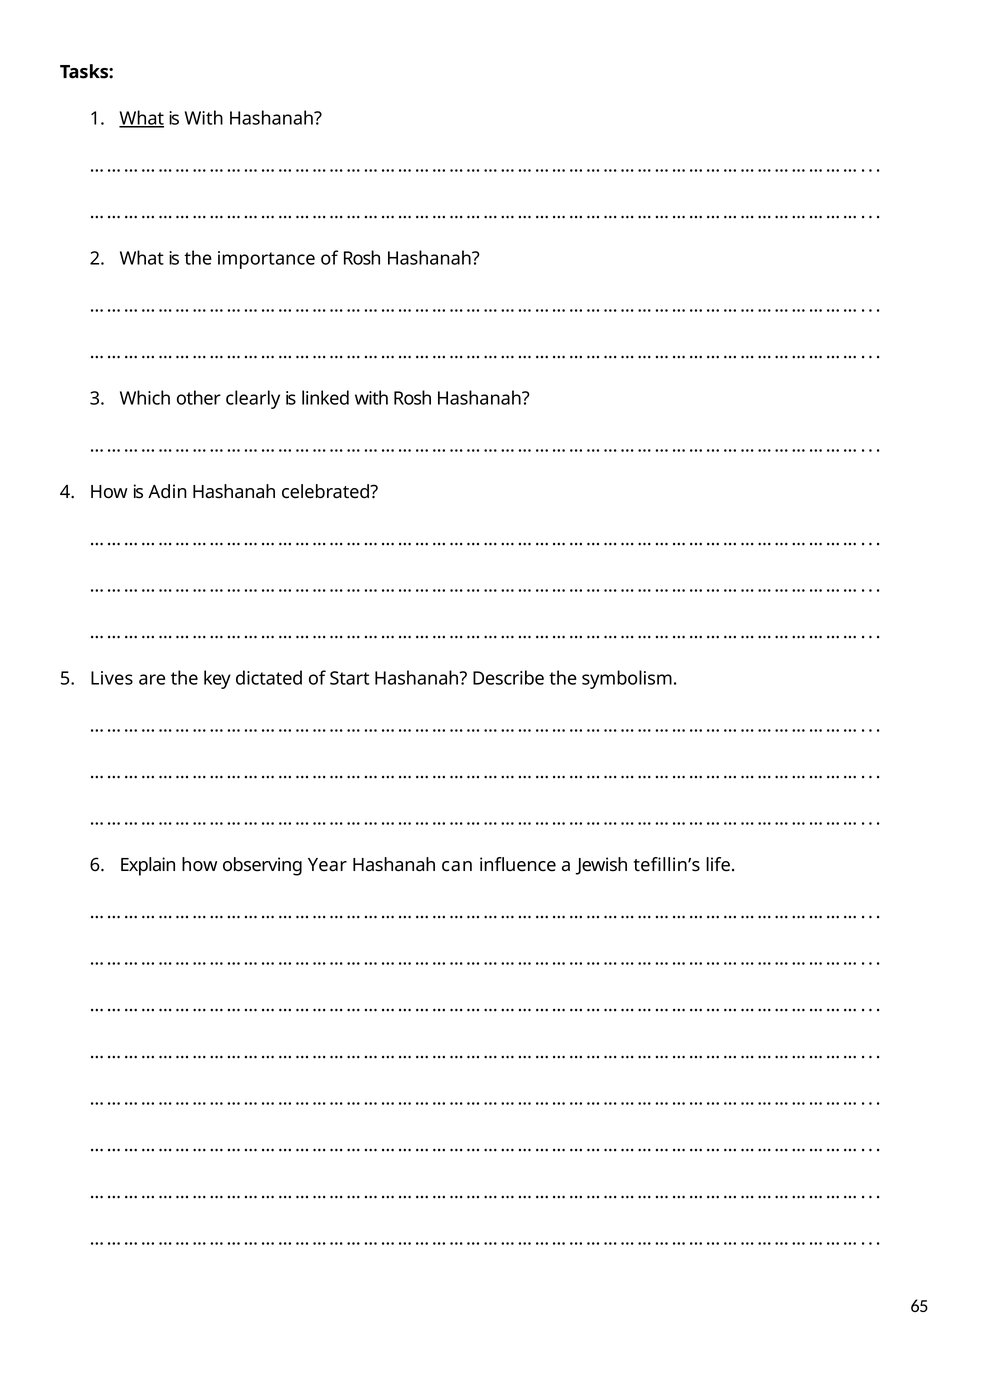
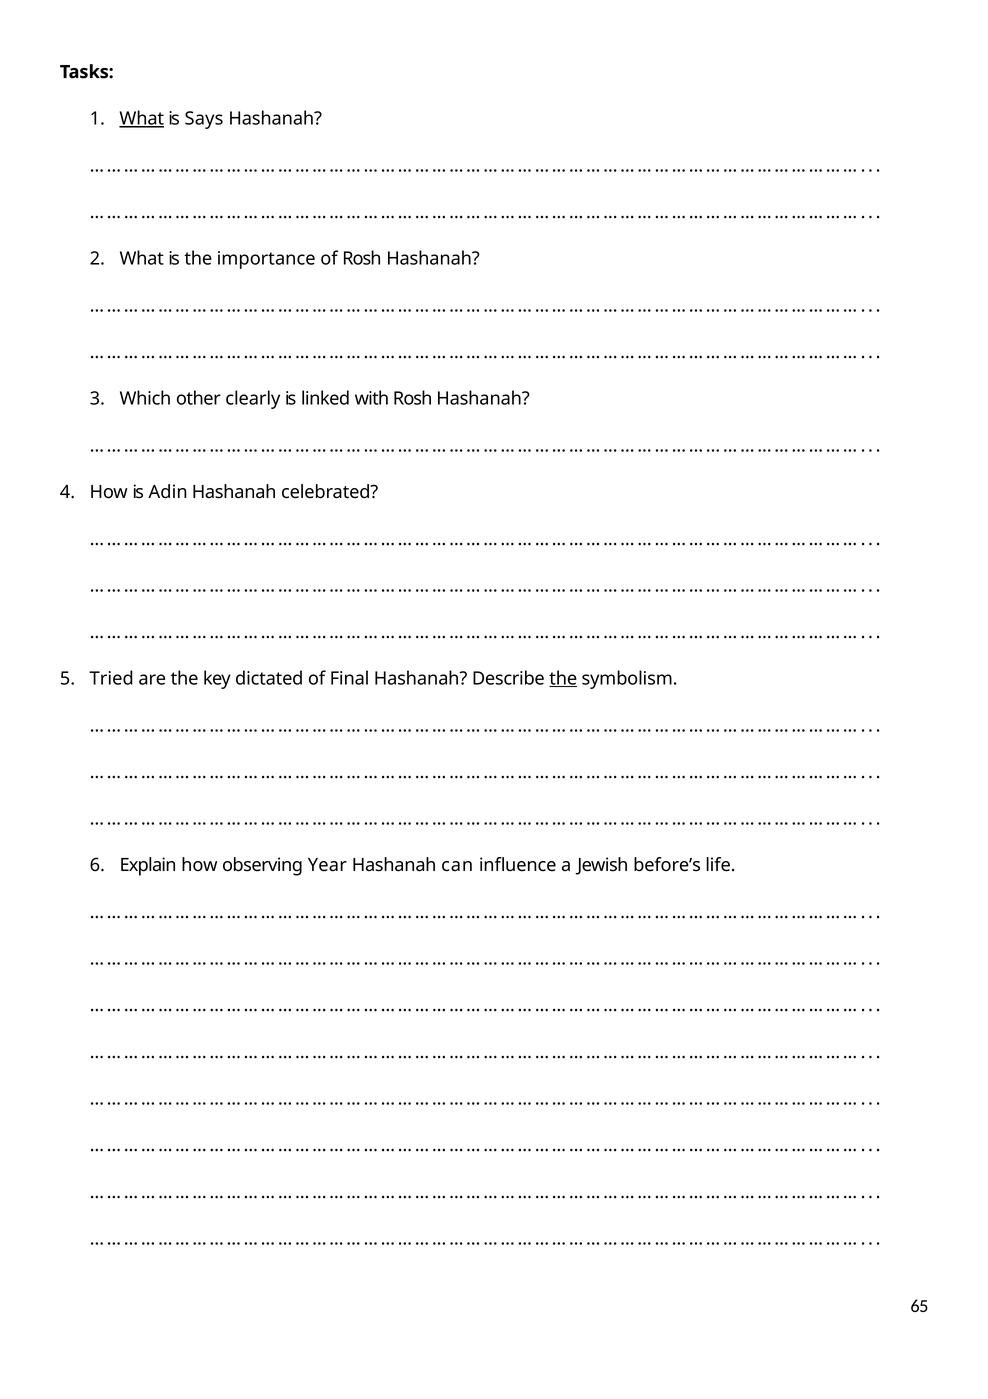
is With: With -> Says
Lives: Lives -> Tried
Start: Start -> Final
the at (563, 678) underline: none -> present
tefillin’s: tefillin’s -> before’s
